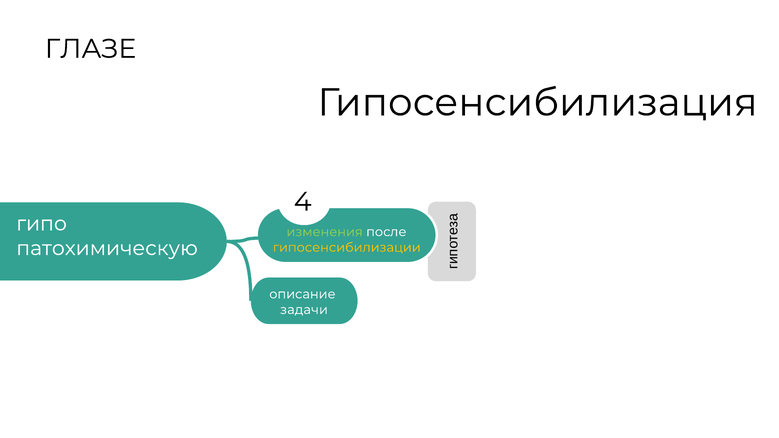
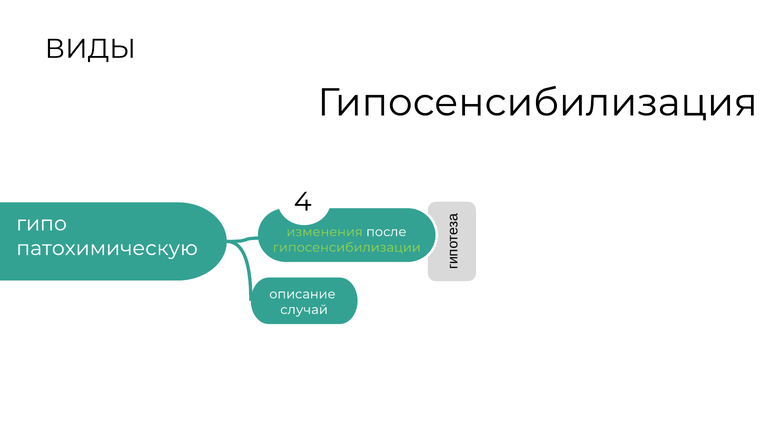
ГЛАЗЕ: ГЛАЗЕ -> ВИДЫ
гипосенсибилизации colour: yellow -> light green
задачи: задачи -> случай
